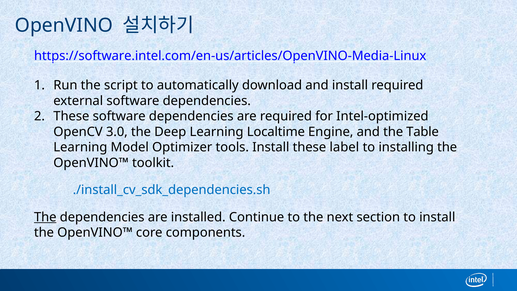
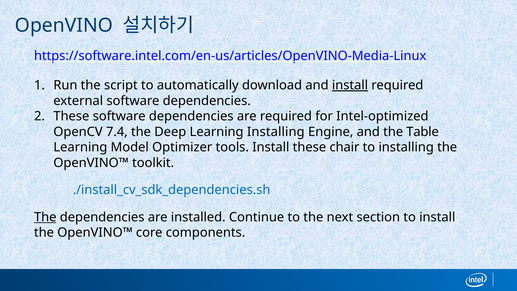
install at (350, 85) underline: none -> present
3.0: 3.0 -> 7.4
Learning Localtime: Localtime -> Installing
label: label -> chair
